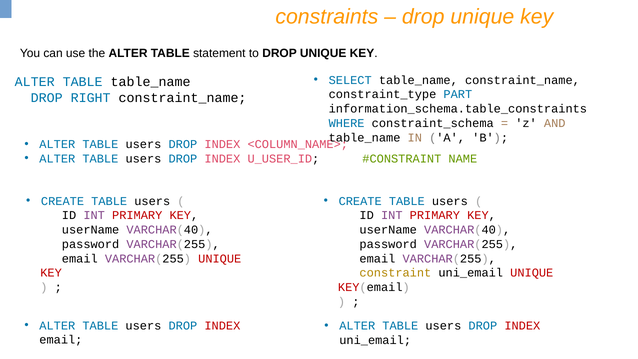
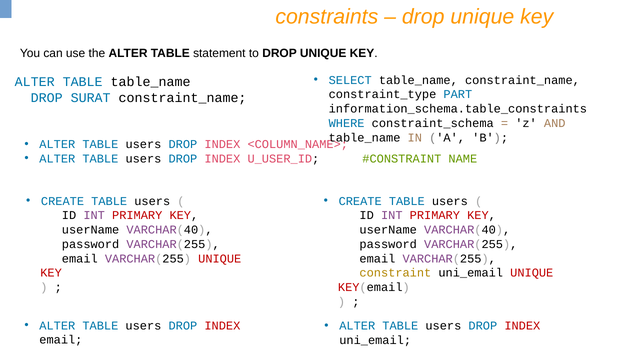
RIGHT: RIGHT -> SURAT
